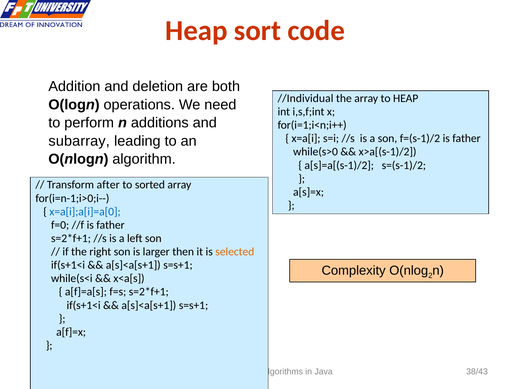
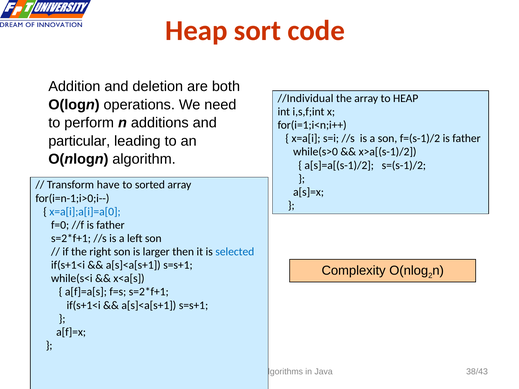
subarray: subarray -> particular
after: after -> have
selected colour: orange -> blue
